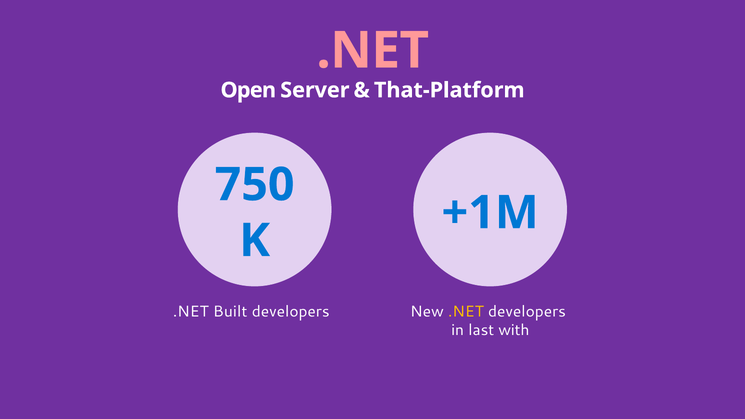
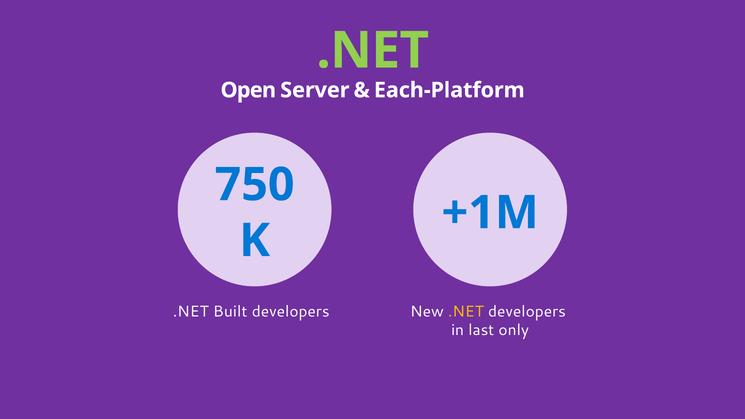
.NET at (373, 51) colour: pink -> light green
That-Platform: That-Platform -> Each-Platform
with: with -> only
